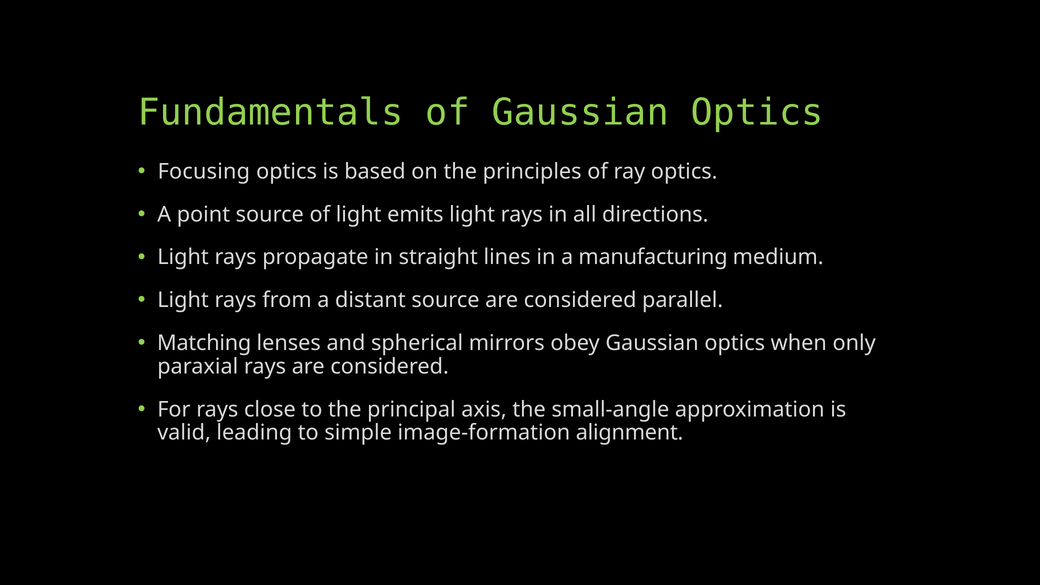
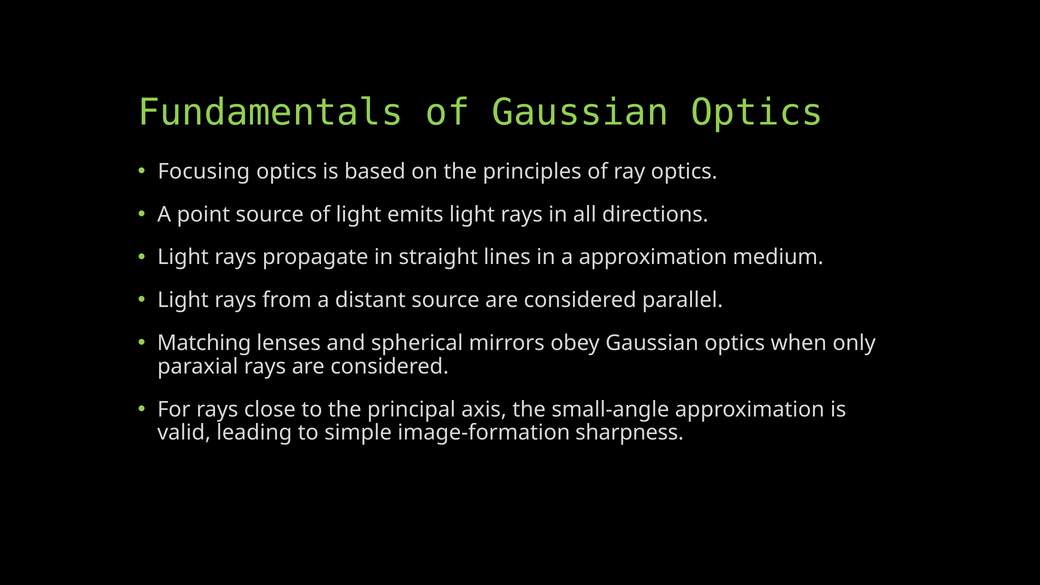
a manufacturing: manufacturing -> approximation
alignment: alignment -> sharpness
